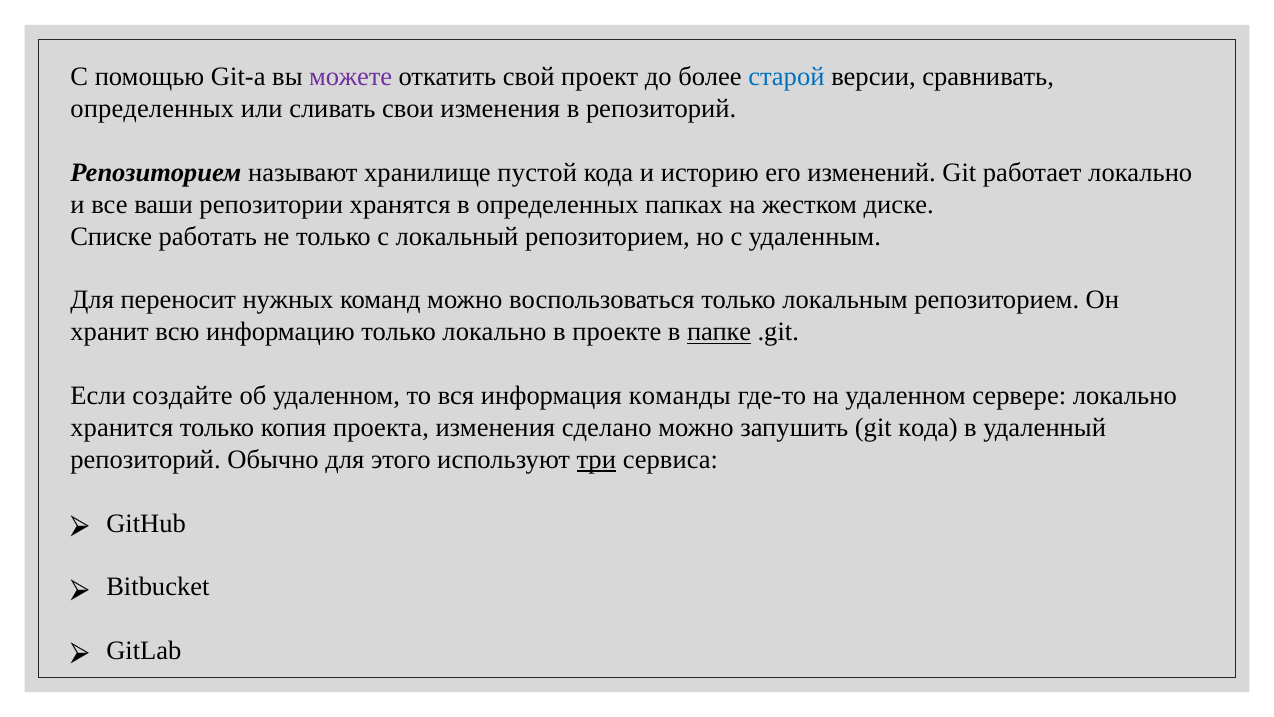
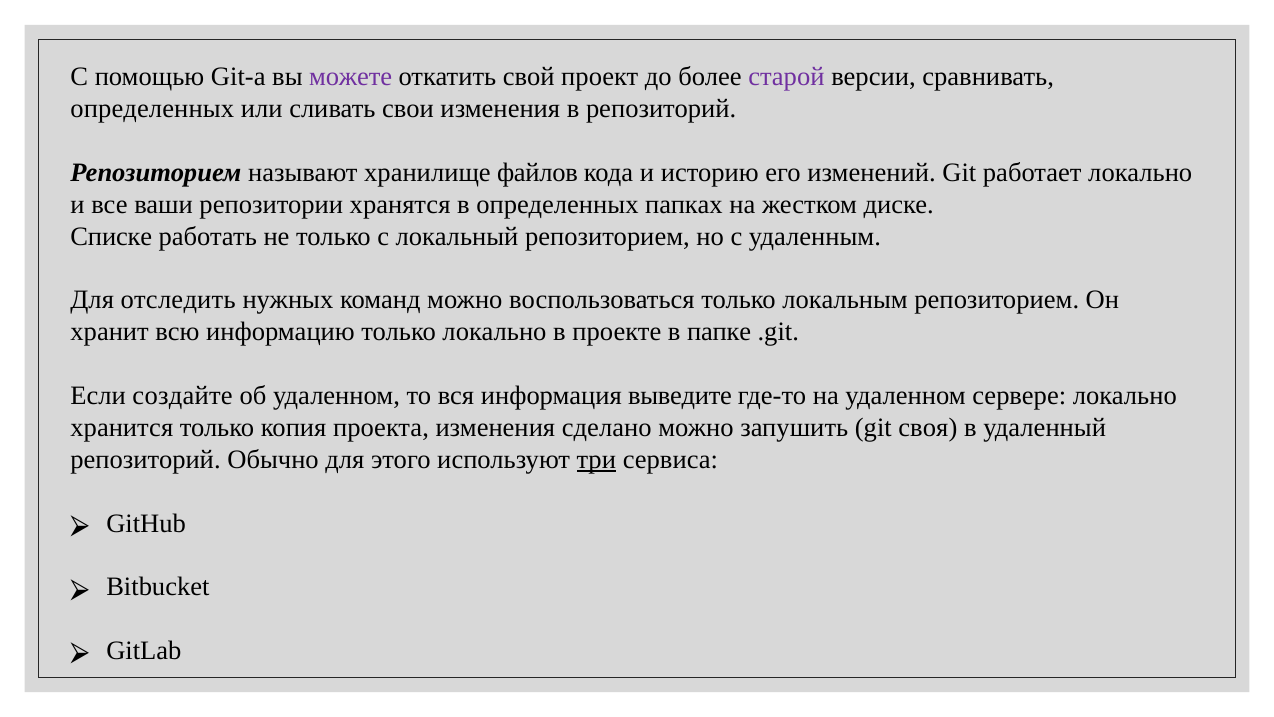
старой colour: blue -> purple
пустой: пустой -> файлов
переносит: переносит -> отследить
папке underline: present -> none
команды: команды -> выведите
git кода: кода -> своя
